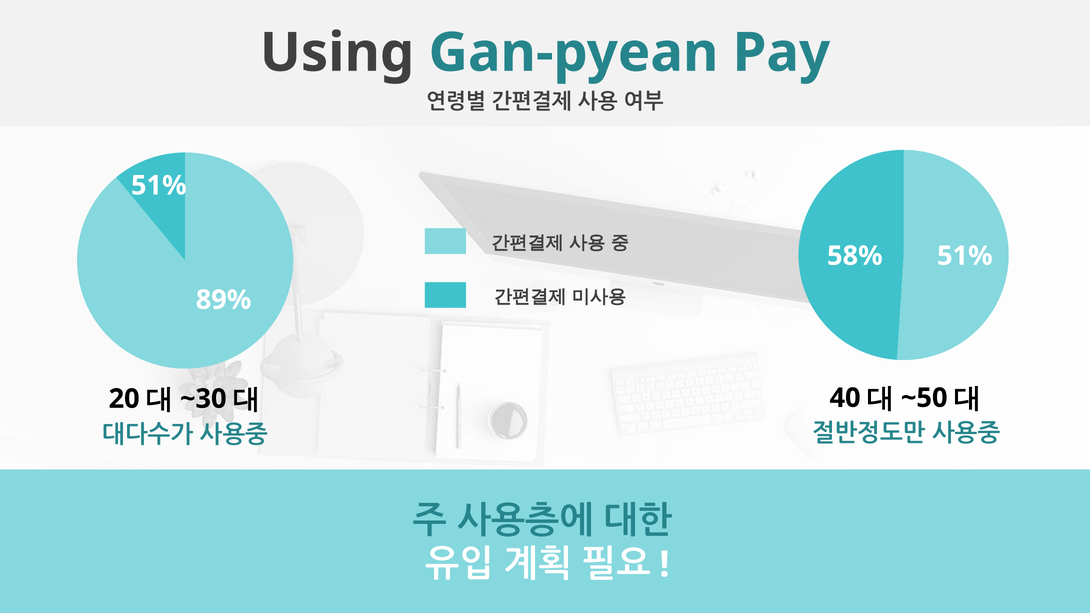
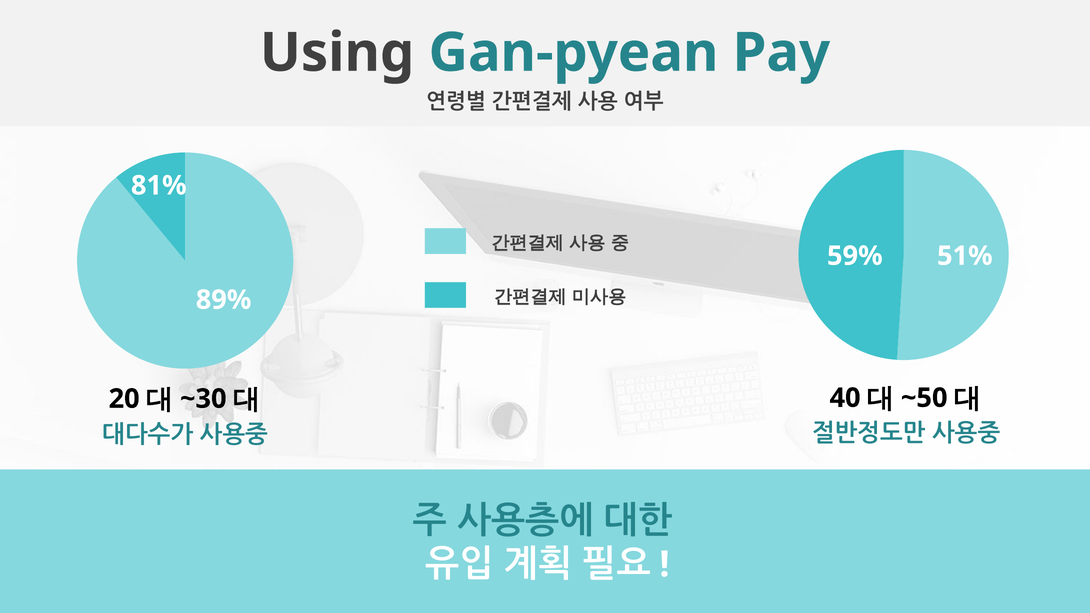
51% at (159, 186): 51% -> 81%
58%: 58% -> 59%
